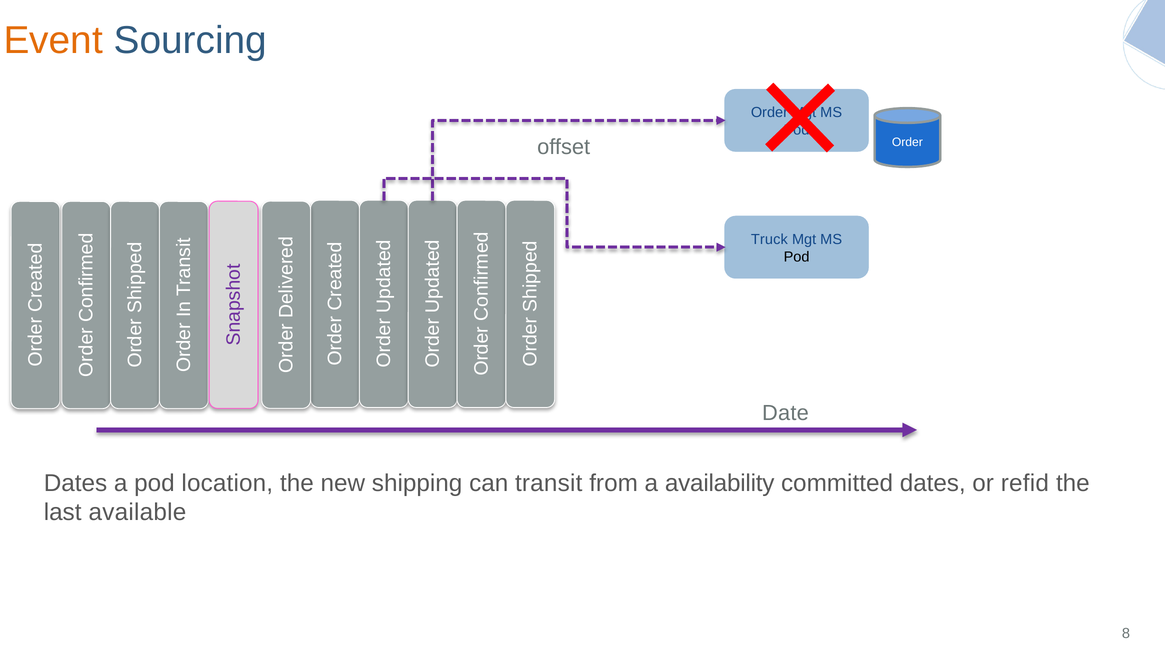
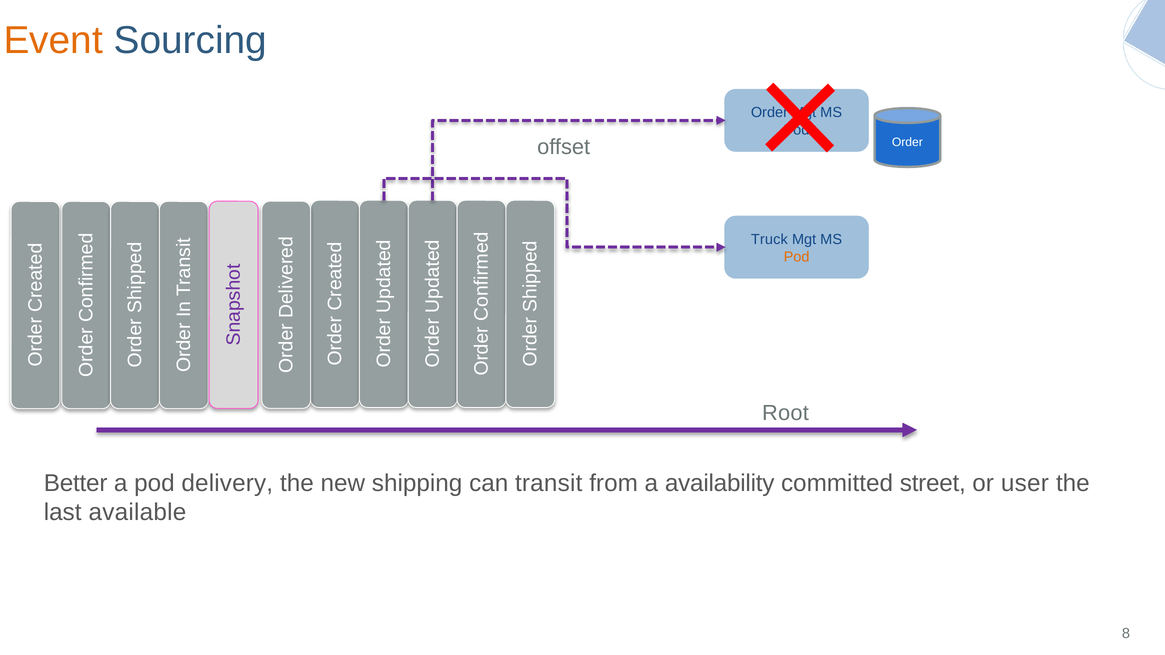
Pod at (797, 257) colour: black -> orange
Date: Date -> Root
Dates at (76, 483): Dates -> Better
location: location -> delivery
committed dates: dates -> street
refid: refid -> user
